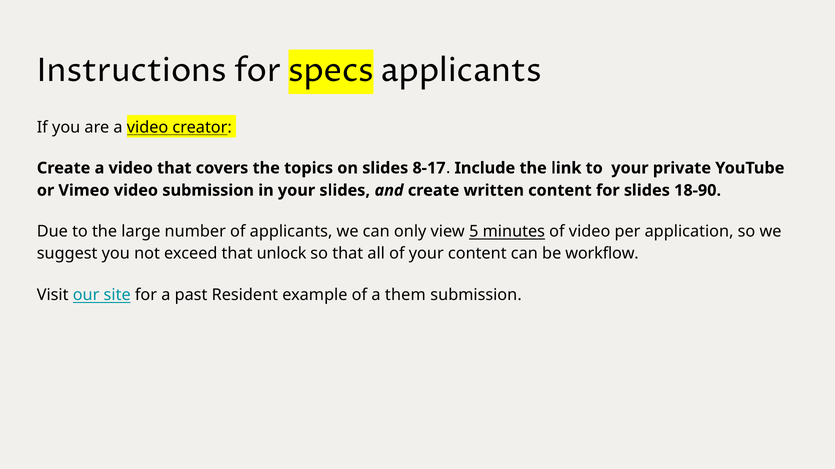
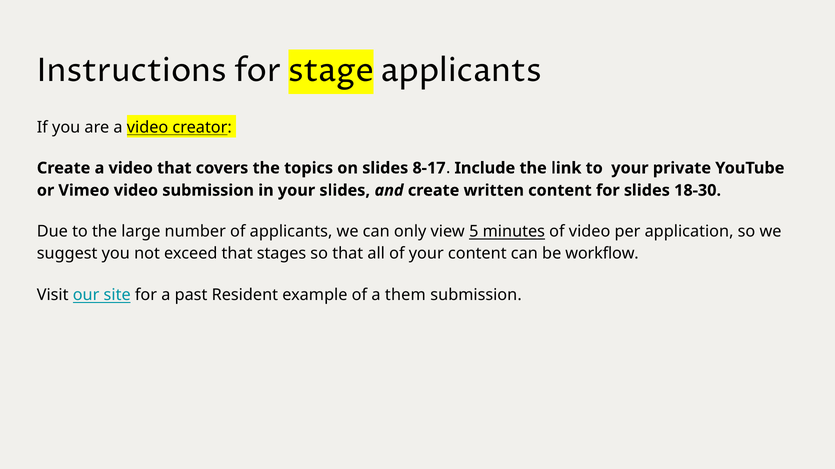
specs: specs -> stage
18-90: 18-90 -> 18-30
unlock: unlock -> stages
